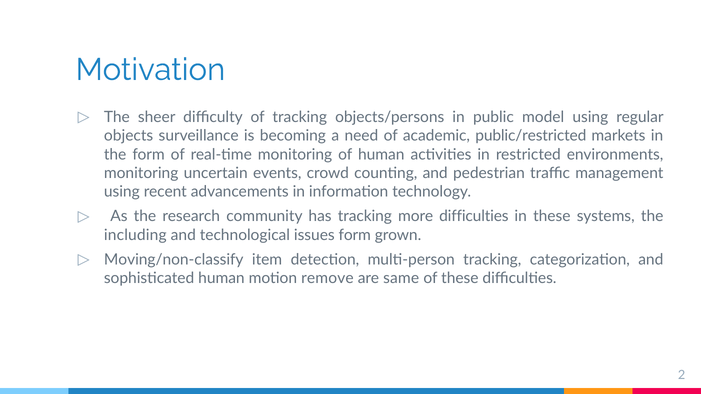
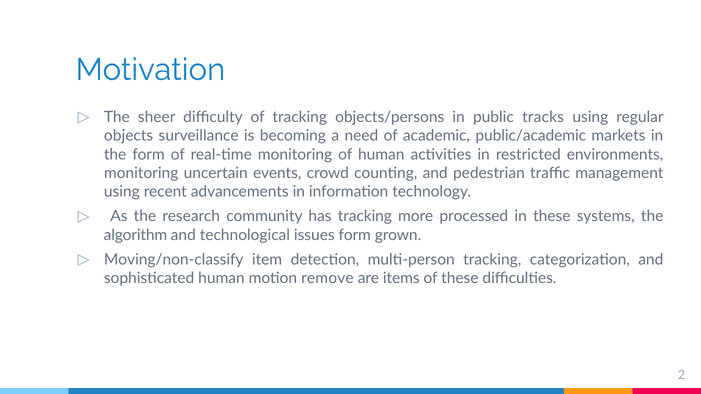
model: model -> tracks
public/restricted: public/restricted -> public/academic
more difficulties: difficulties -> processed
including: including -> algorithm
same: same -> items
